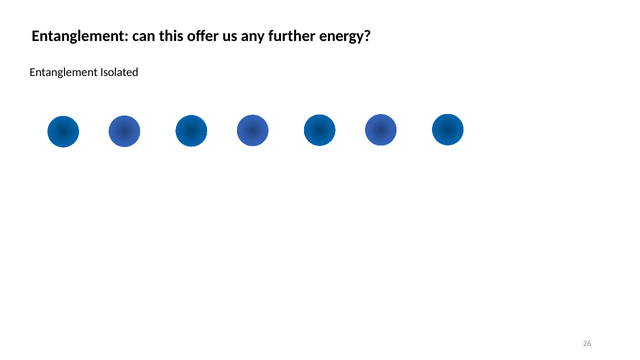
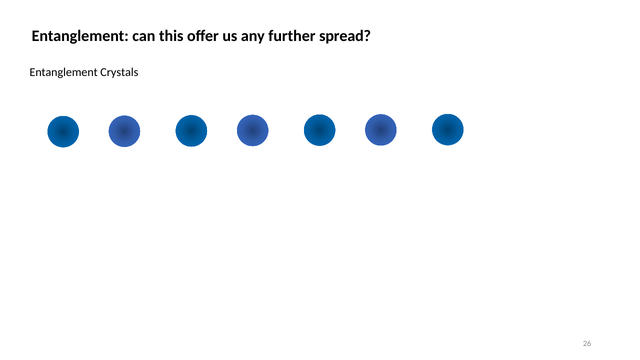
energy: energy -> spread
Isolated: Isolated -> Crystals
